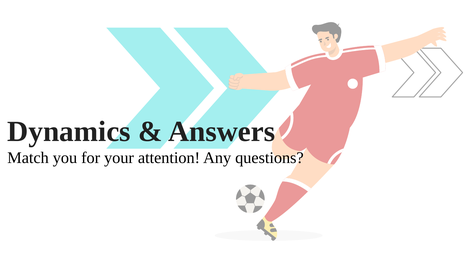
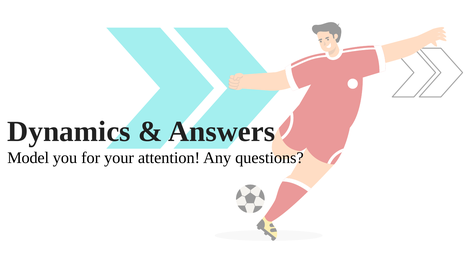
Match: Match -> Model
